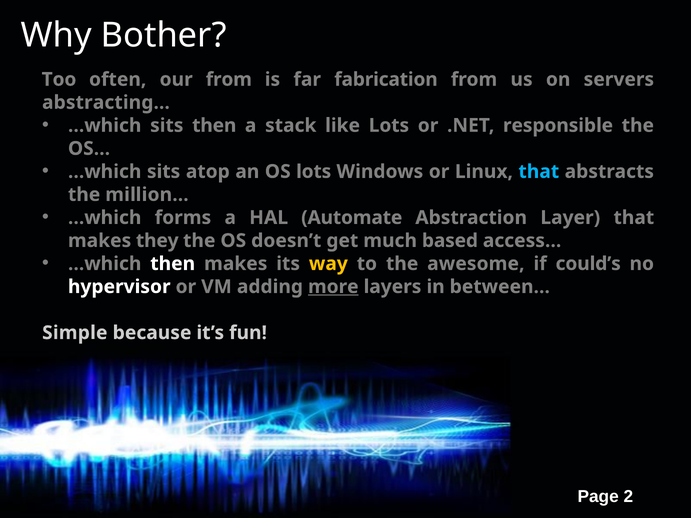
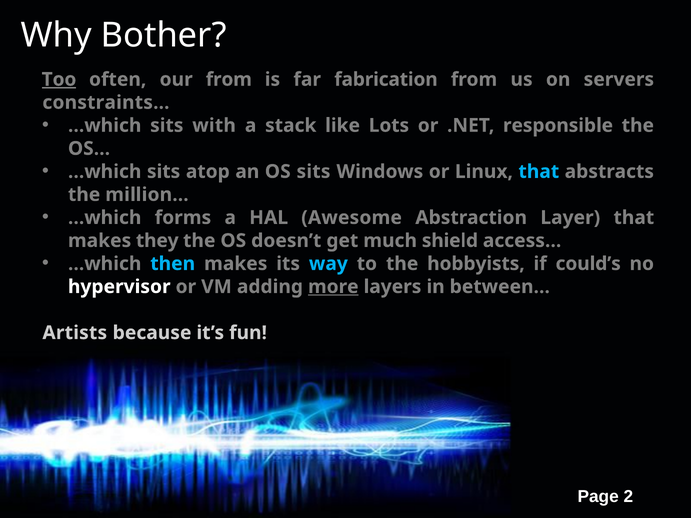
Too underline: none -> present
abstracting…: abstracting… -> constraints…
sits then: then -> with
OS lots: lots -> sits
Automate: Automate -> Awesome
based: based -> shield
then at (173, 264) colour: white -> light blue
way colour: yellow -> light blue
awesome: awesome -> hobbyists
Simple: Simple -> Artists
